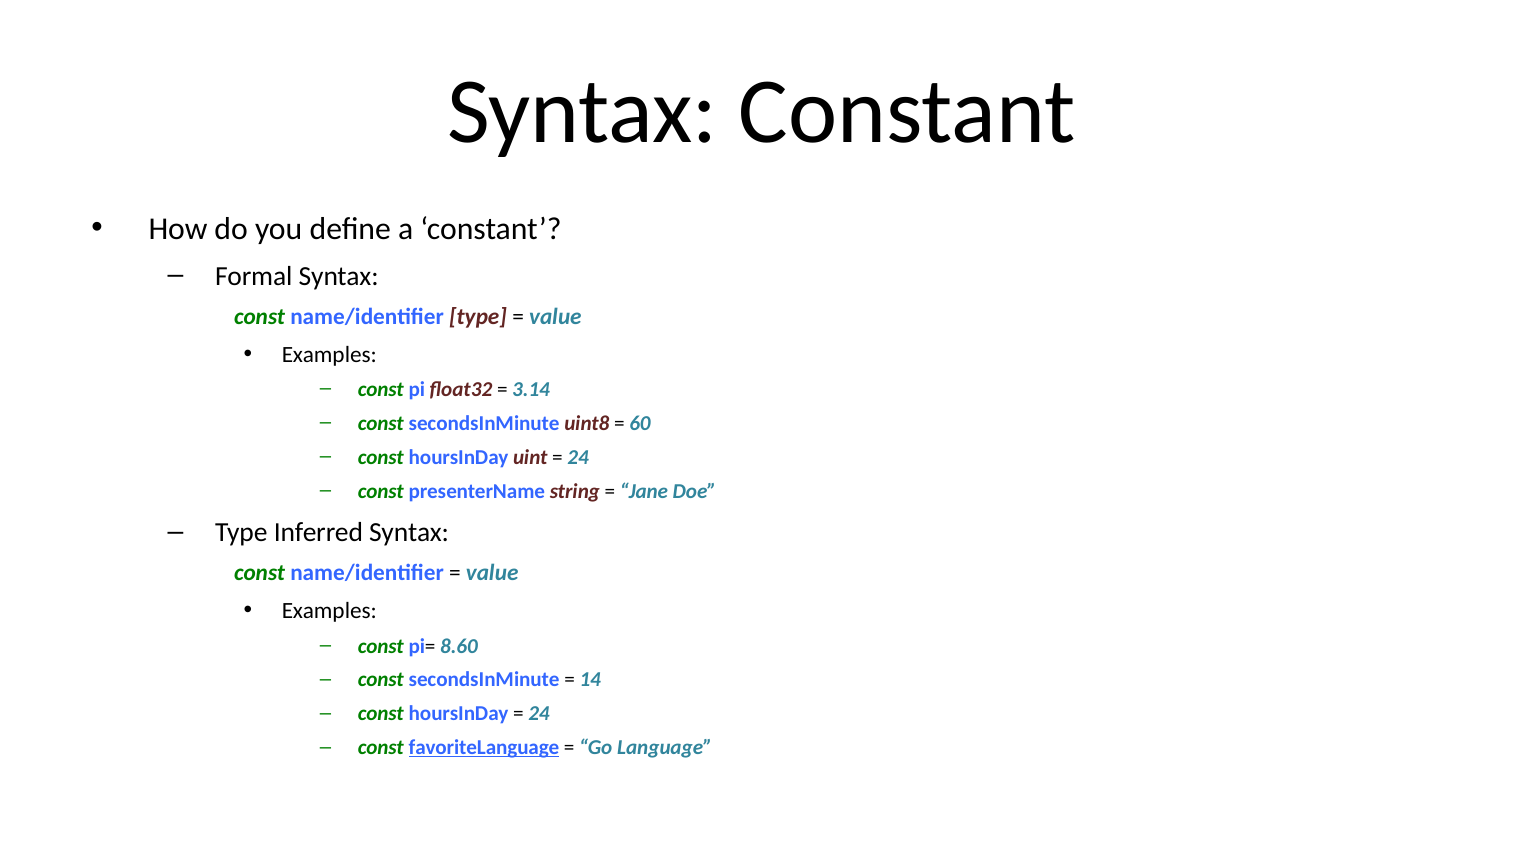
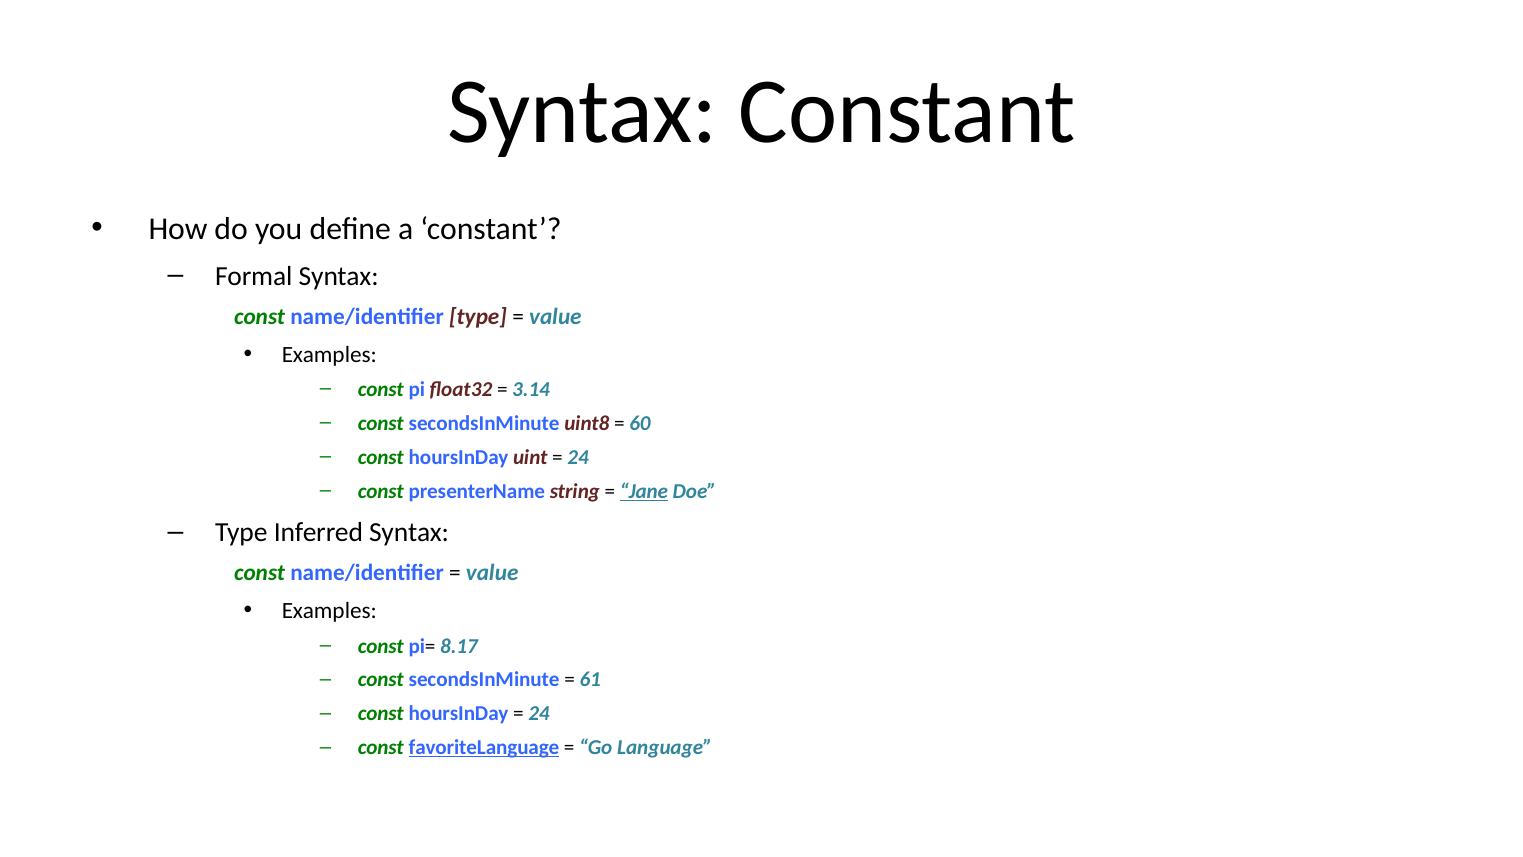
Jane underline: none -> present
8.60: 8.60 -> 8.17
14: 14 -> 61
